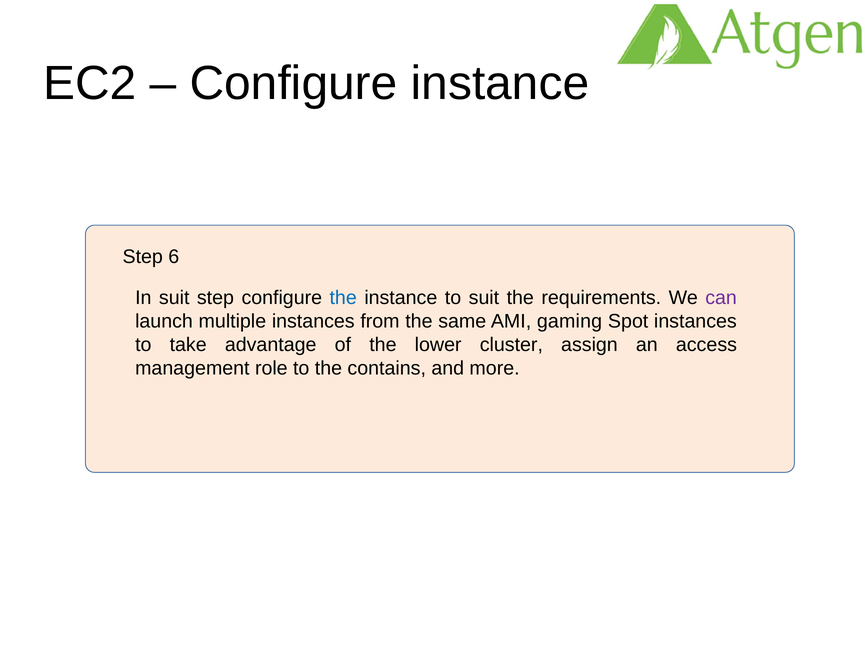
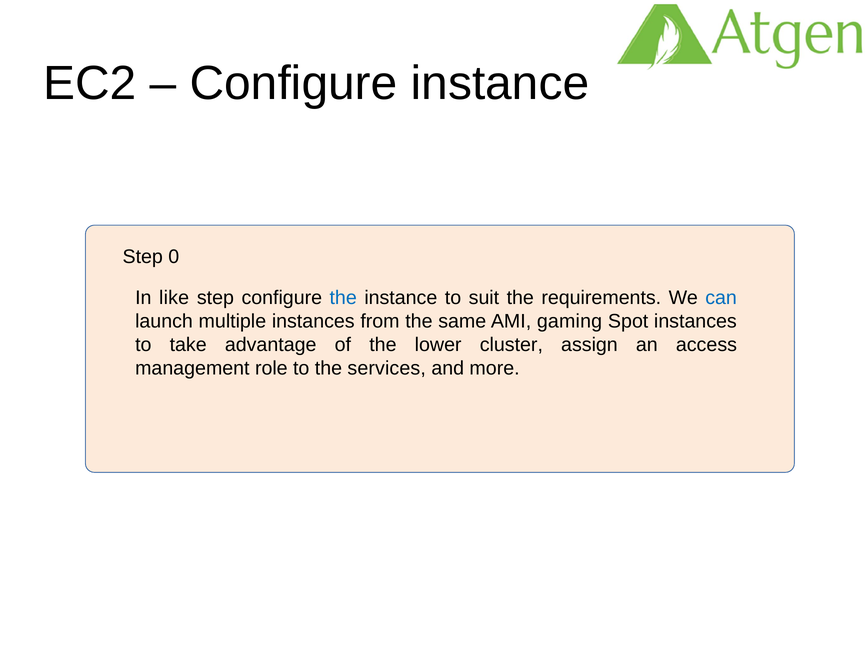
6: 6 -> 0
In suit: suit -> like
can colour: purple -> blue
contains: contains -> services
